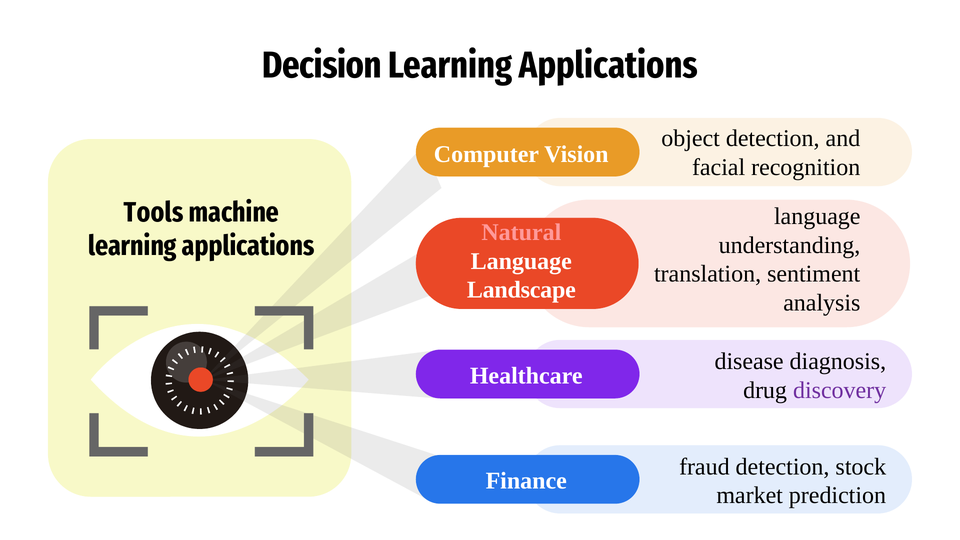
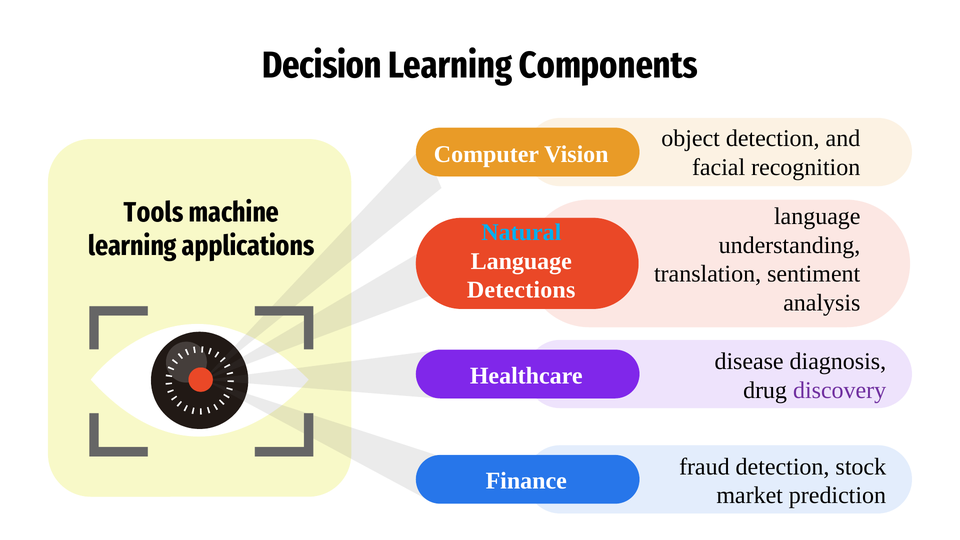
Applications at (608, 65): Applications -> Components
Natural colour: pink -> light blue
Landscape: Landscape -> Detections
